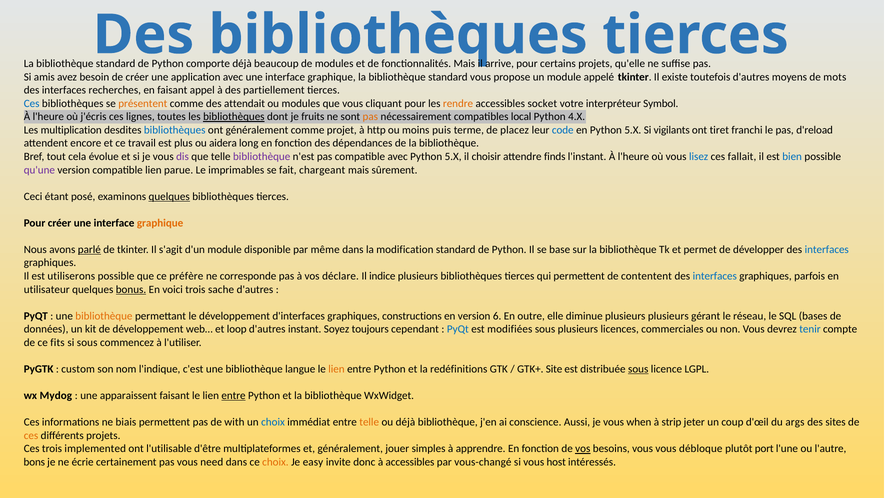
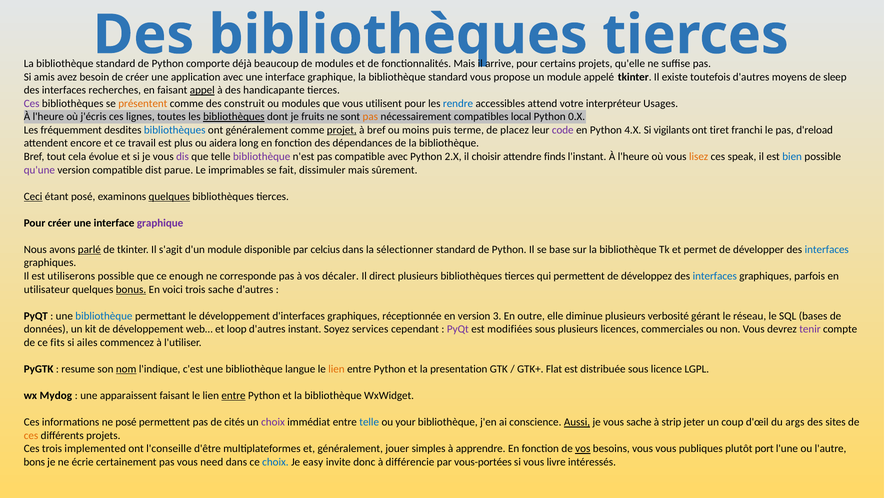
mots: mots -> sleep
appel underline: none -> present
partiellement: partiellement -> handicapante
Ces at (32, 104) colour: blue -> purple
attendait: attendait -> construit
cliquant: cliquant -> utilisent
rendre colour: orange -> blue
socket: socket -> attend
Symbol: Symbol -> Usages
4.X: 4.X -> 0.X
multiplication: multiplication -> fréquemment
projet underline: none -> present
à http: http -> bref
code colour: blue -> purple
en Python 5.X: 5.X -> 4.X
avec Python 5.X: 5.X -> 2.X
lisez colour: blue -> orange
fallait: fallait -> speak
compatible lien: lien -> dist
chargeant: chargeant -> dissimuler
Ceci underline: none -> present
graphique at (160, 223) colour: orange -> purple
même: même -> celcius
modification: modification -> sélectionner
préfère: préfère -> enough
déclare: déclare -> décaler
indice: indice -> direct
contentent: contentent -> développez
bibliothèque at (104, 316) colour: orange -> blue
constructions: constructions -> réceptionnée
6: 6 -> 3
plusieurs plusieurs: plusieurs -> verbosité
toujours: toujours -> services
PyQt at (458, 329) colour: blue -> purple
tenir colour: blue -> purple
si sous: sous -> ailes
custom: custom -> resume
nom underline: none -> present
redéfinitions: redéfinitions -> presentation
Site: Site -> Flat
sous at (638, 369) underline: present -> none
ne biais: biais -> posé
with: with -> cités
choix at (273, 422) colour: blue -> purple
telle at (369, 422) colour: orange -> blue
ou déjà: déjà -> your
Aussi underline: none -> present
vous when: when -> sache
l'utilisable: l'utilisable -> l'conseille
débloque: débloque -> publiques
choix at (275, 462) colour: orange -> blue
à accessibles: accessibles -> différencie
vous-changé: vous-changé -> vous-portées
host: host -> livre
